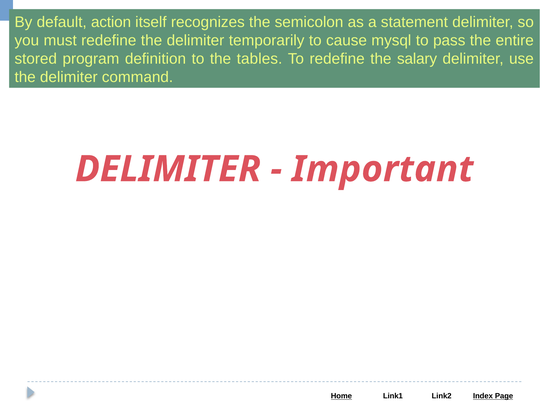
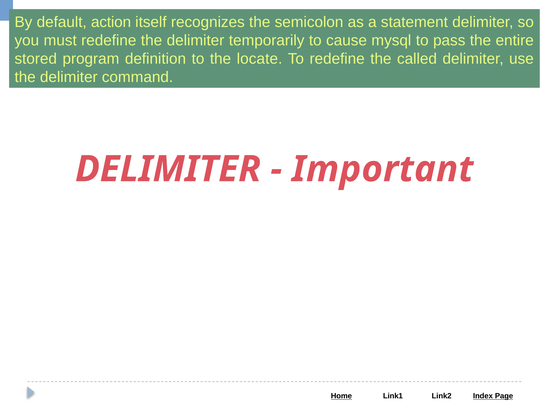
tables: tables -> locate
salary: salary -> called
